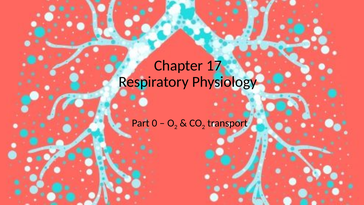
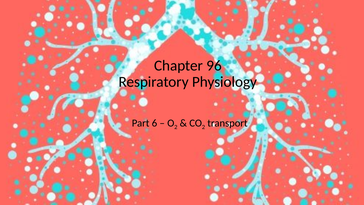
17: 17 -> 96
0: 0 -> 6
